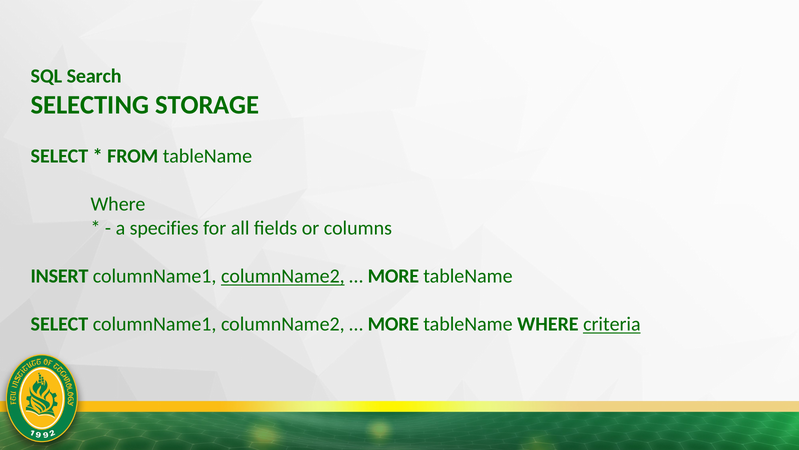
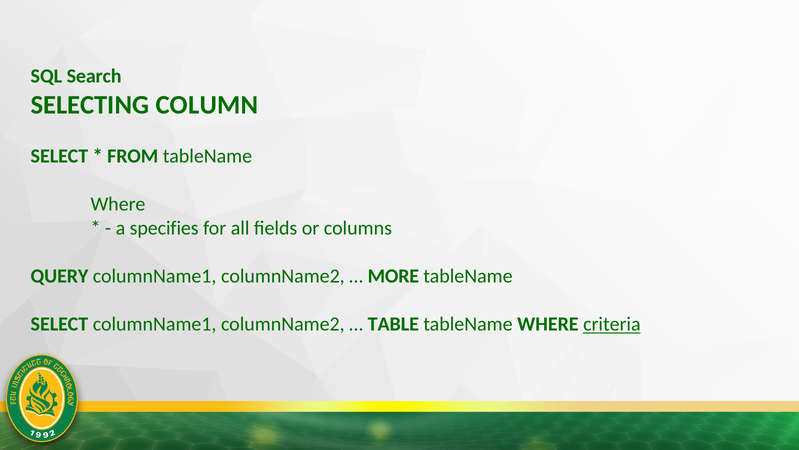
STORAGE: STORAGE -> COLUMN
INSERT: INSERT -> QUERY
columnName2 at (283, 276) underline: present -> none
MORE at (393, 324): MORE -> TABLE
